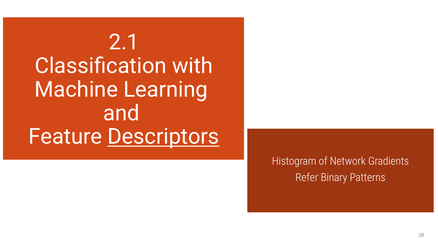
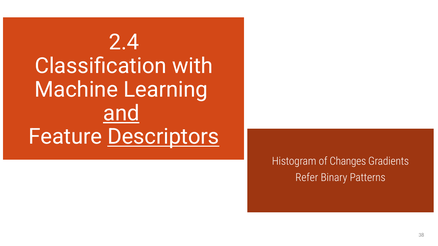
2.1: 2.1 -> 2.4
and underline: none -> present
Network: Network -> Changes
